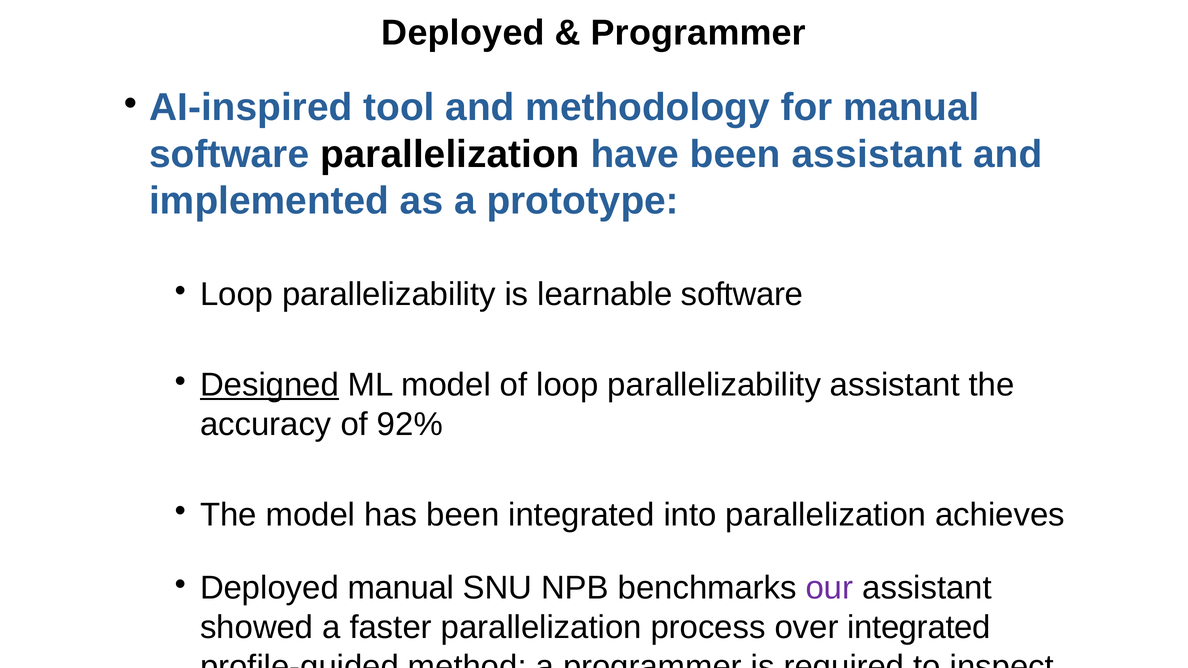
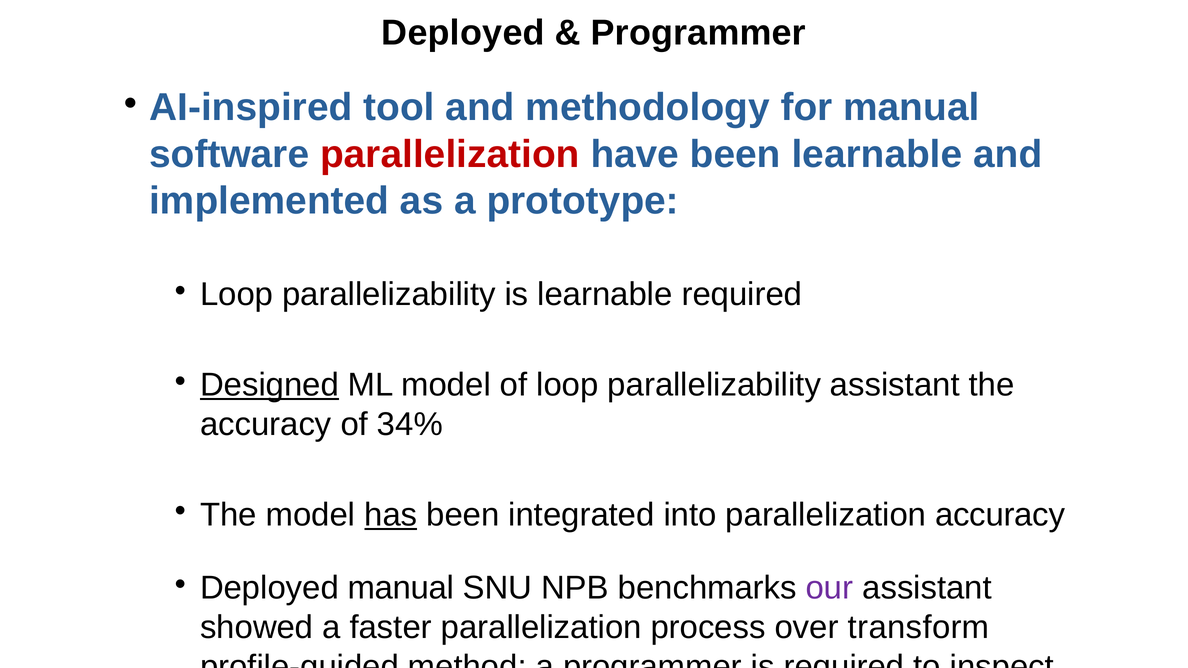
parallelization at (450, 154) colour: black -> red
been assistant: assistant -> learnable
learnable software: software -> required
92%: 92% -> 34%
has underline: none -> present
parallelization achieves: achieves -> accuracy
over integrated: integrated -> transform
